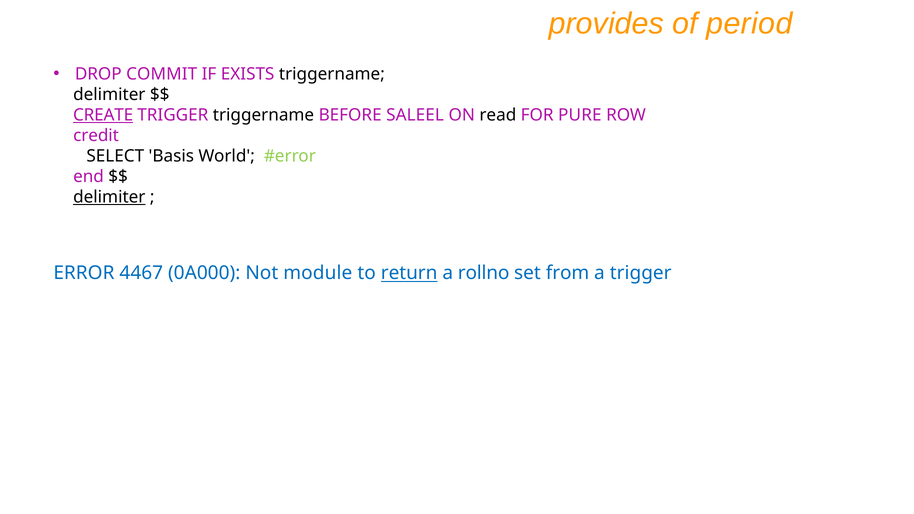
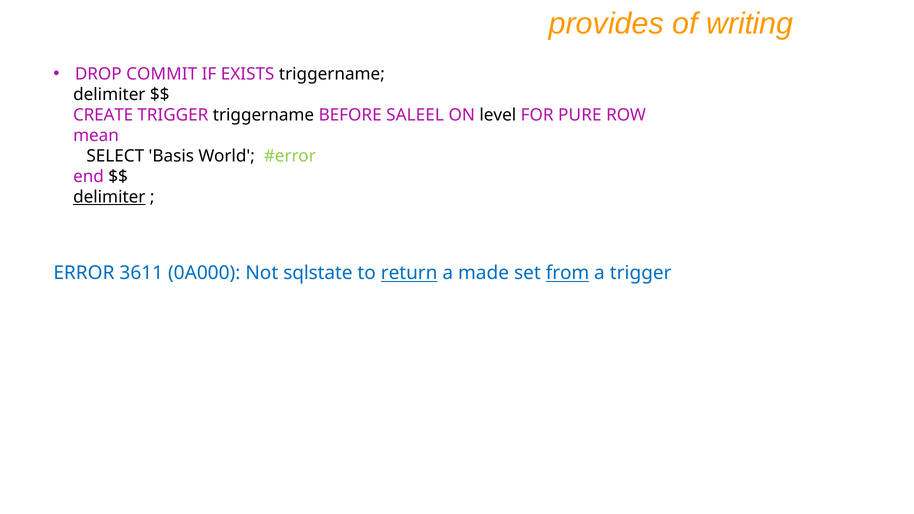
period: period -> writing
CREATE underline: present -> none
read: read -> level
credit: credit -> mean
4467: 4467 -> 3611
module: module -> sqlstate
rollno: rollno -> made
from underline: none -> present
